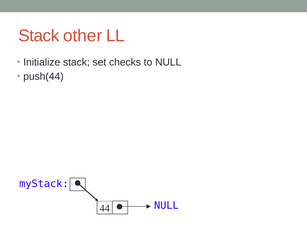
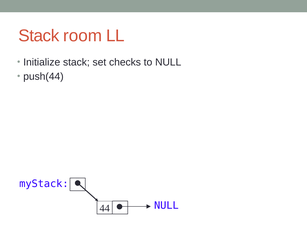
other: other -> room
